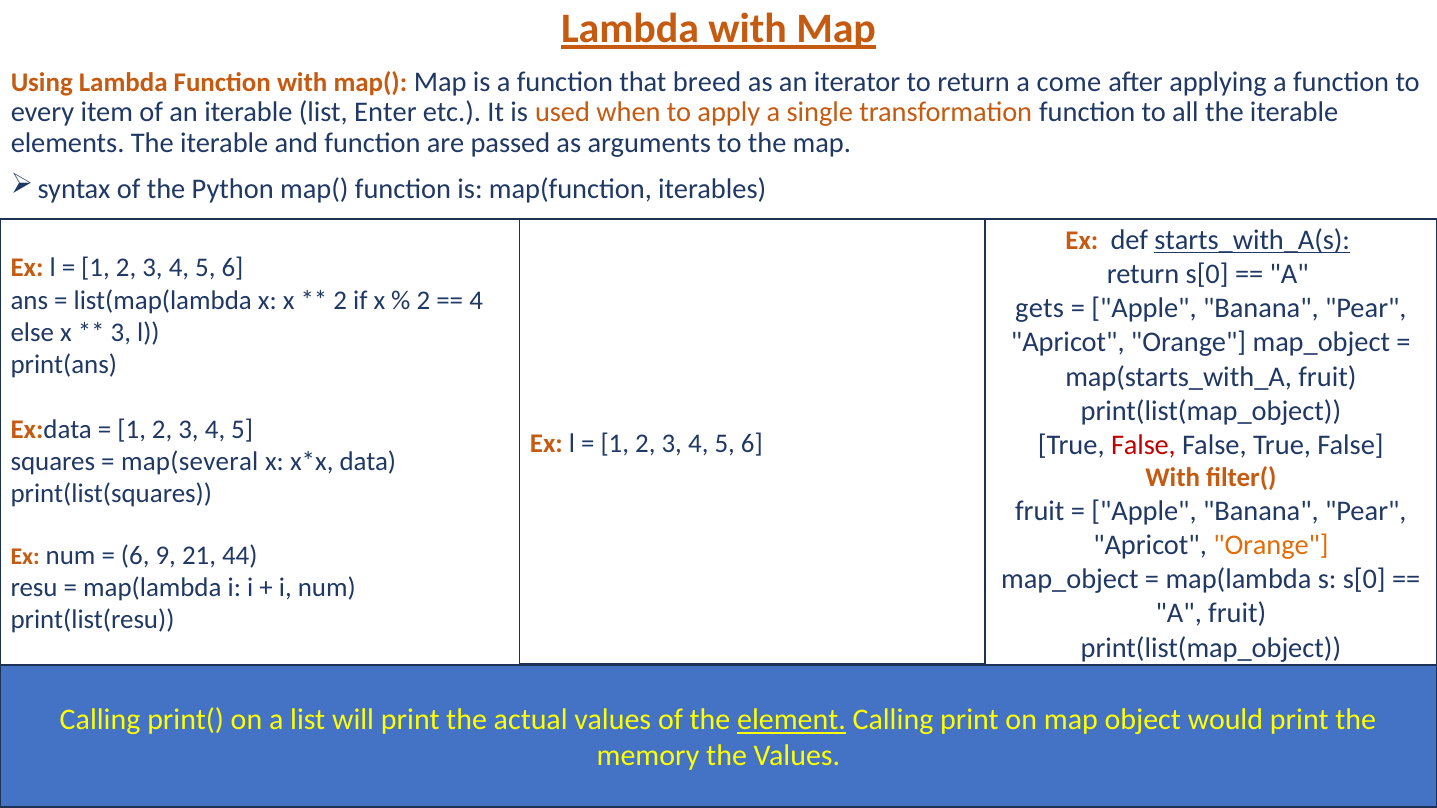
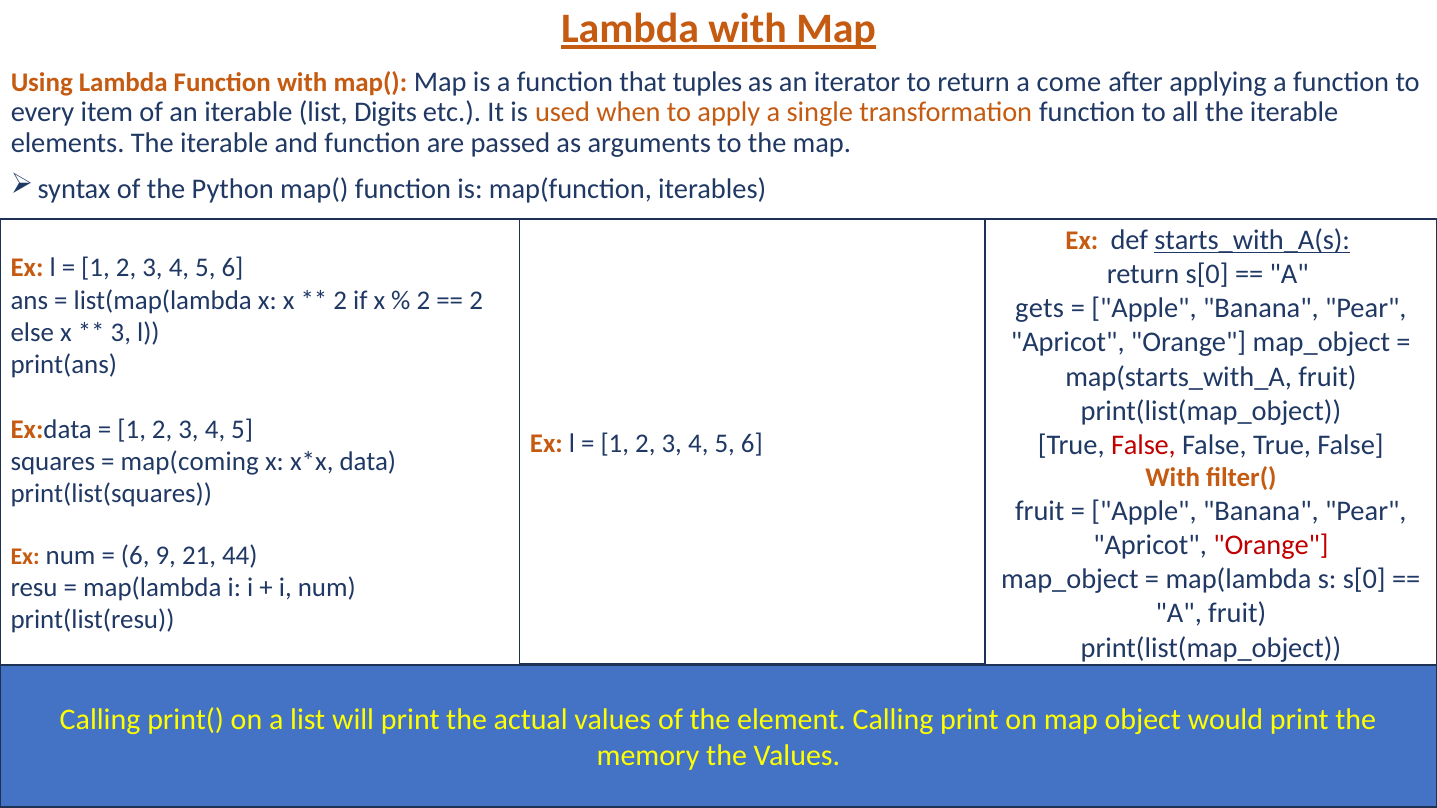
breed: breed -> tuples
Enter: Enter -> Digits
4 at (476, 300): 4 -> 2
map(several: map(several -> map(coming
Orange at (1271, 546) colour: orange -> red
element underline: present -> none
